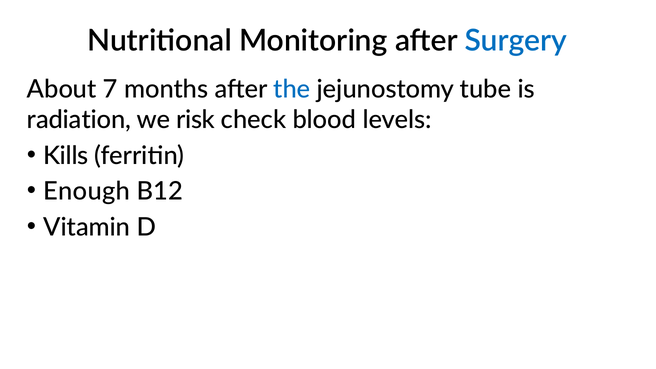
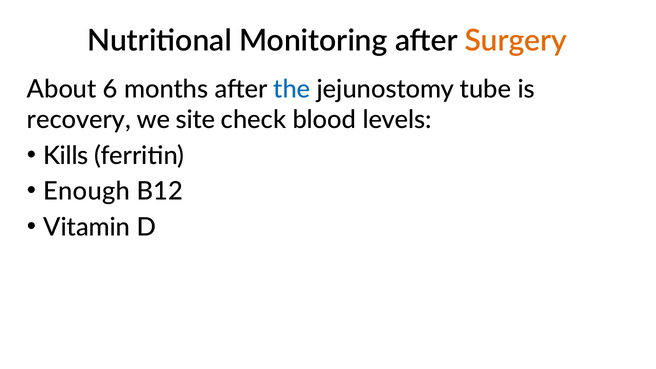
Surgery colour: blue -> orange
7: 7 -> 6
radiation: radiation -> recovery
risk: risk -> site
